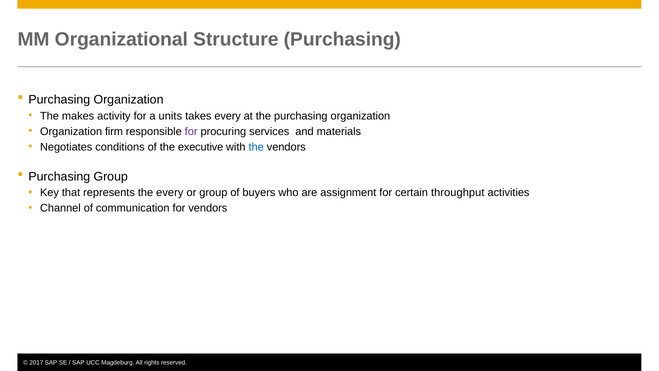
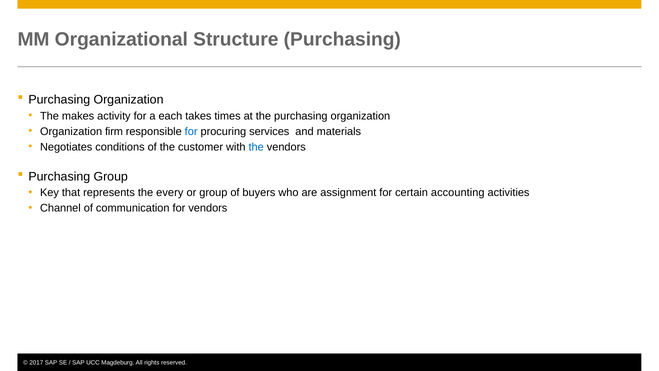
units: units -> each
takes every: every -> times
for at (191, 131) colour: purple -> blue
executive: executive -> customer
throughput: throughput -> accounting
